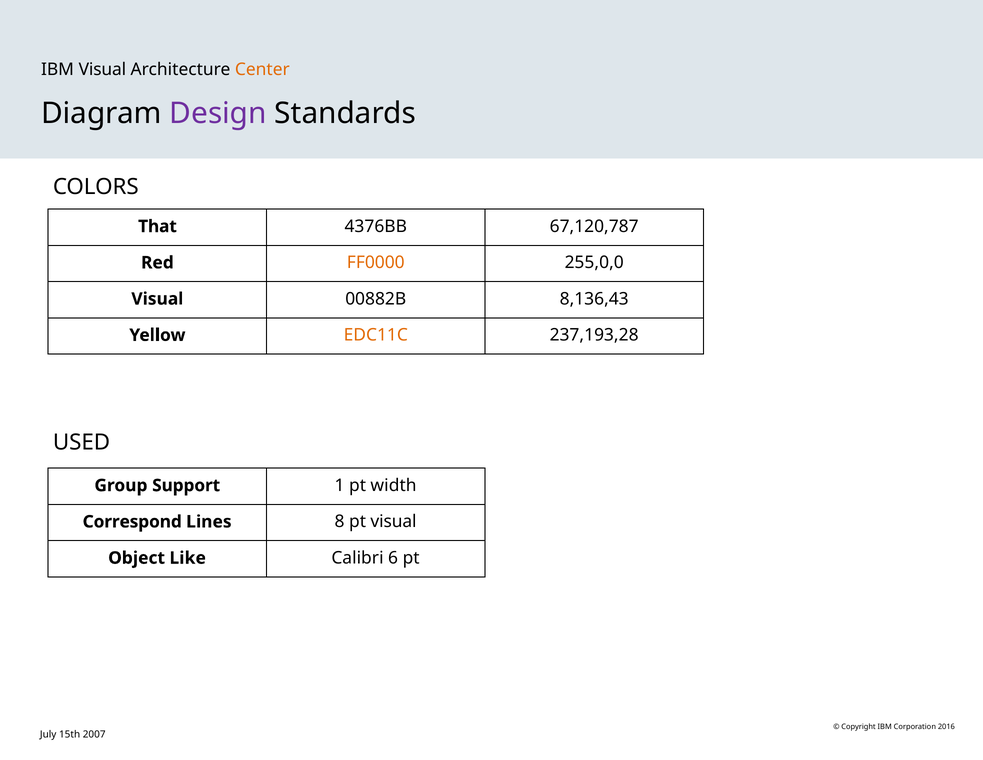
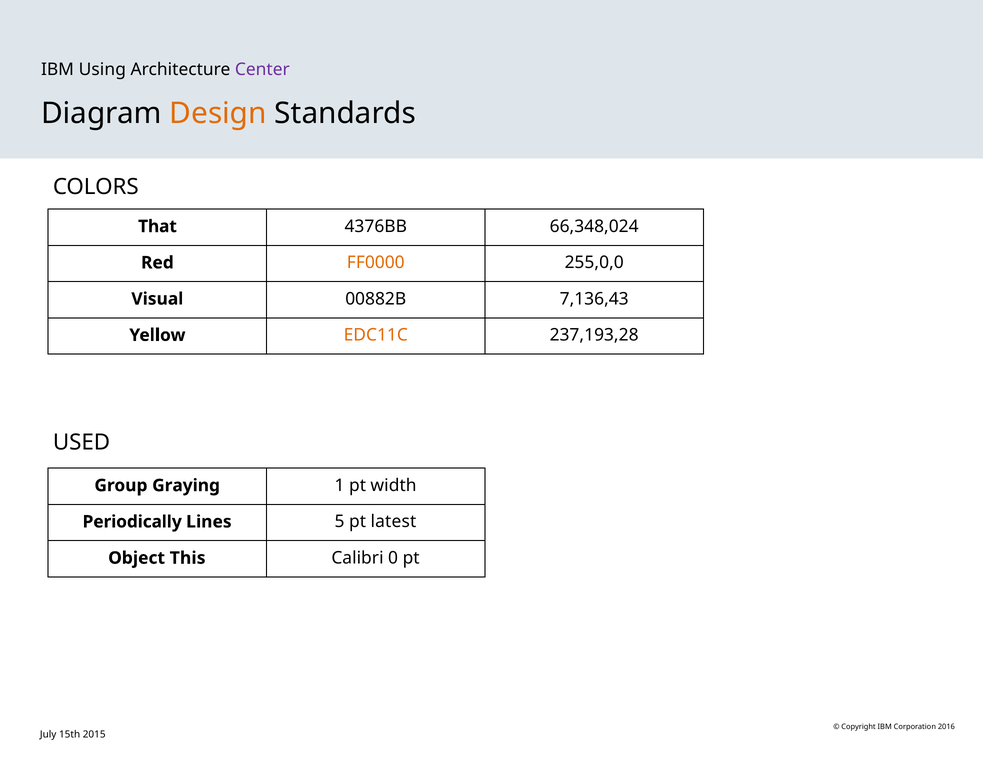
IBM Visual: Visual -> Using
Center colour: orange -> purple
Design colour: purple -> orange
67,120,787: 67,120,787 -> 66,348,024
8,136,43: 8,136,43 -> 7,136,43
Support: Support -> Graying
Correspond: Correspond -> Periodically
8: 8 -> 5
pt visual: visual -> latest
Like: Like -> This
6: 6 -> 0
2007: 2007 -> 2015
